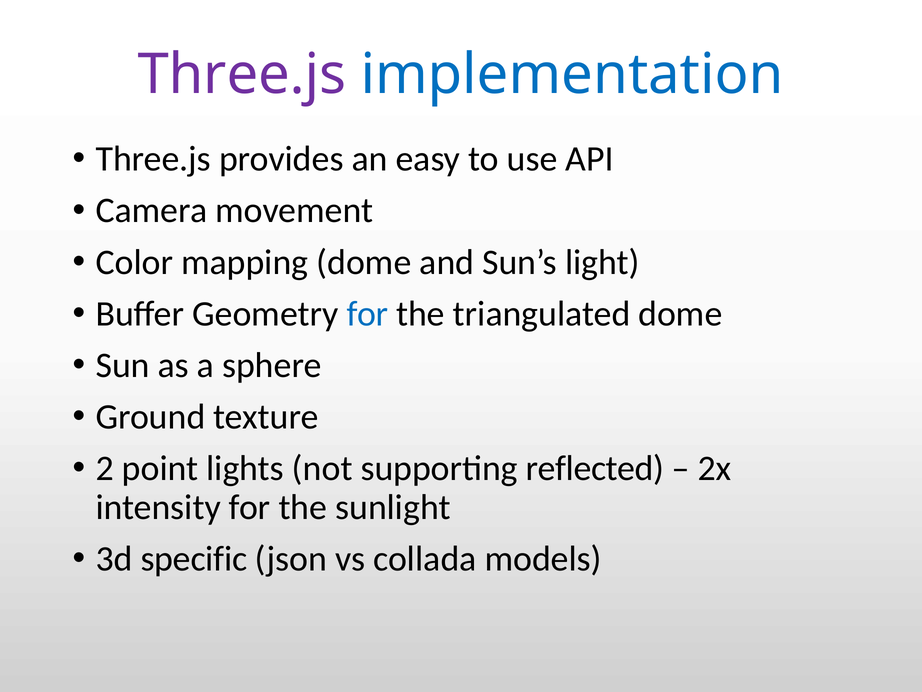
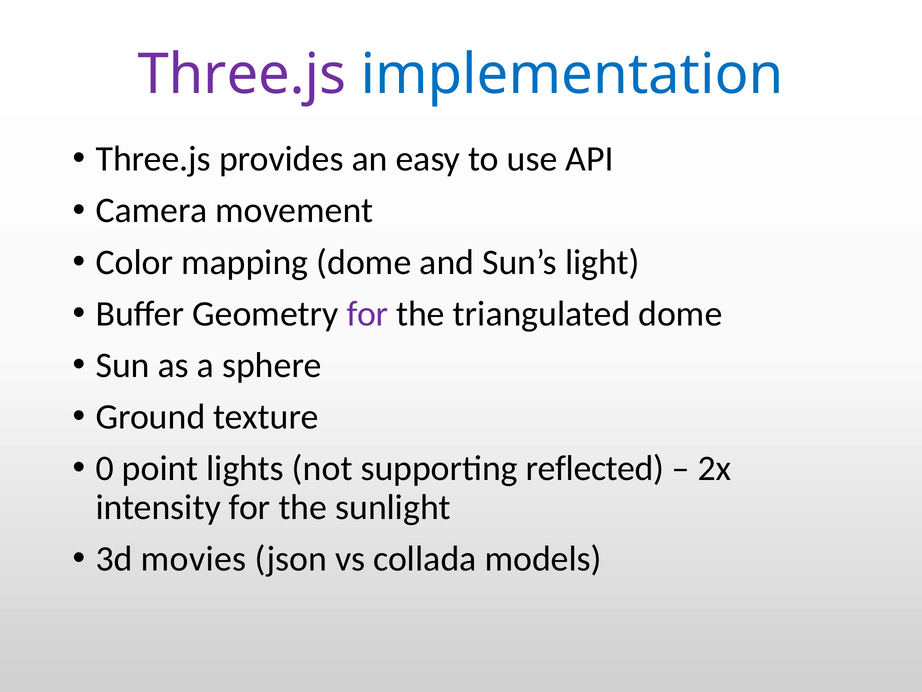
for at (367, 314) colour: blue -> purple
2: 2 -> 0
specific: specific -> movies
